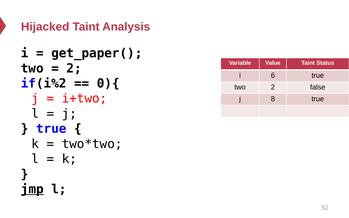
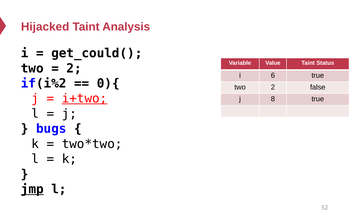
get_paper(: get_paper( -> get_could(
i+two underline: none -> present
true at (51, 129): true -> bugs
